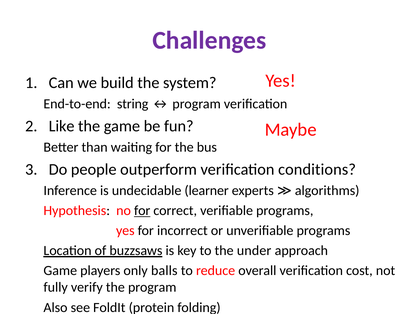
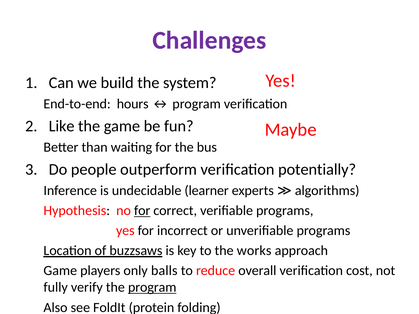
string: string -> hours
conditions: conditions -> potentially
under: under -> works
program at (152, 288) underline: none -> present
